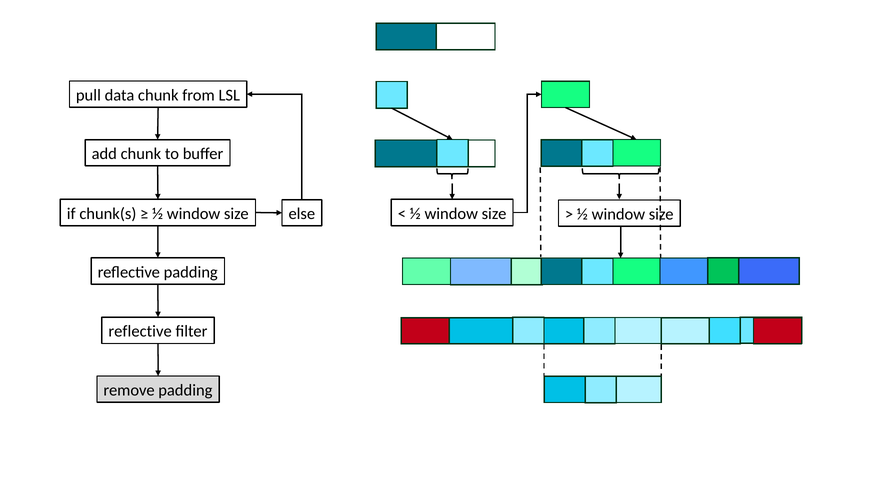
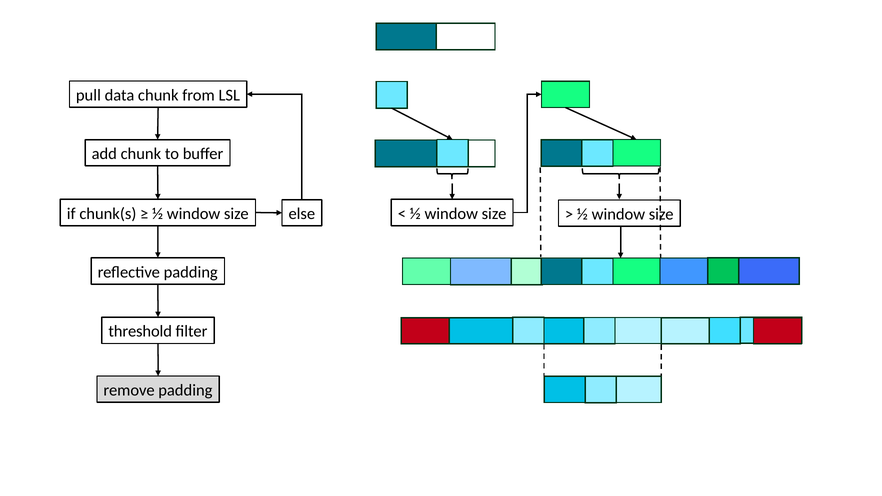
reflective at (140, 332): reflective -> threshold
